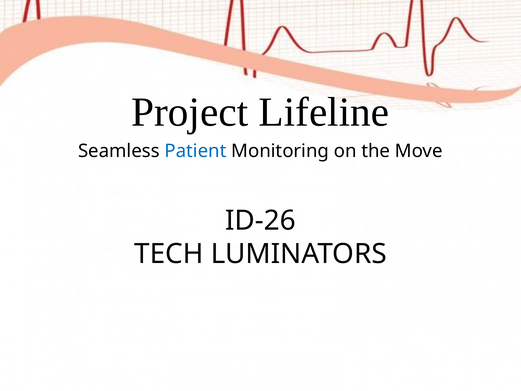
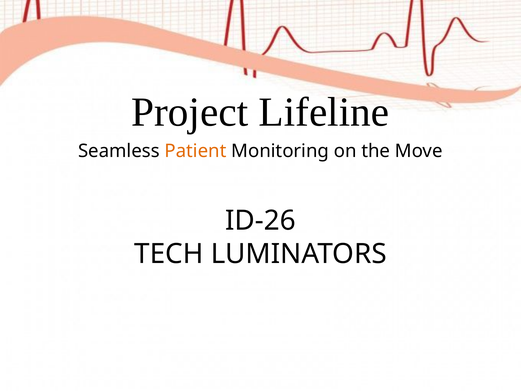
Patient colour: blue -> orange
